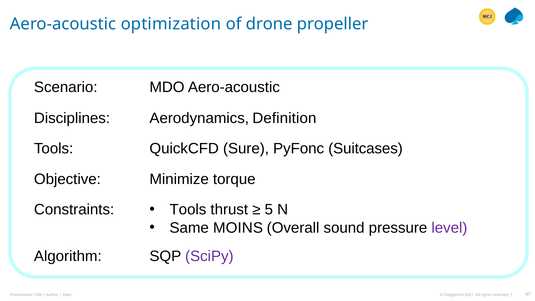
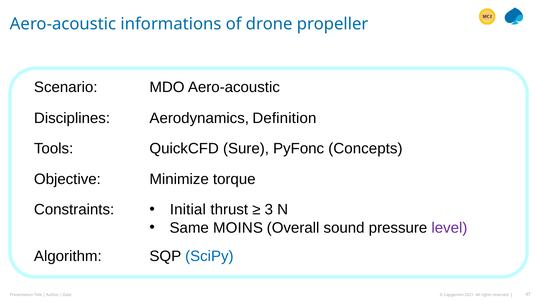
optimization: optimization -> informations
Suitcases: Suitcases -> Concepts
Tools at (188, 210): Tools -> Initial
5: 5 -> 3
SciPy colour: purple -> blue
